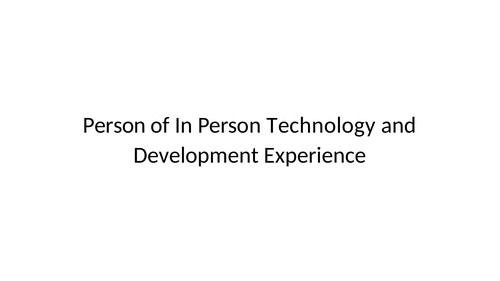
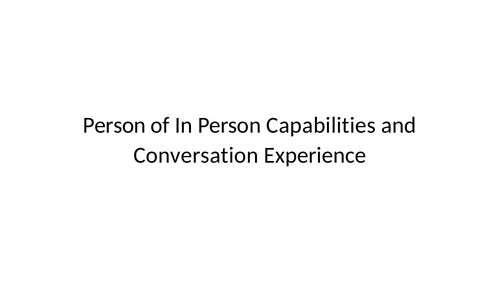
Technology: Technology -> Capabilities
Development: Development -> Conversation
